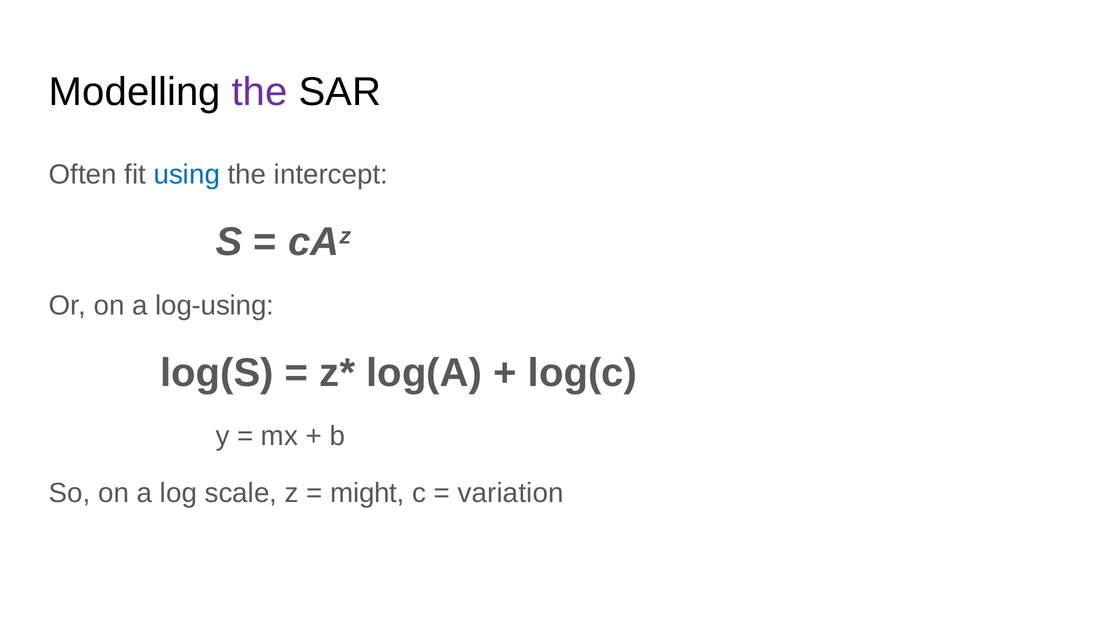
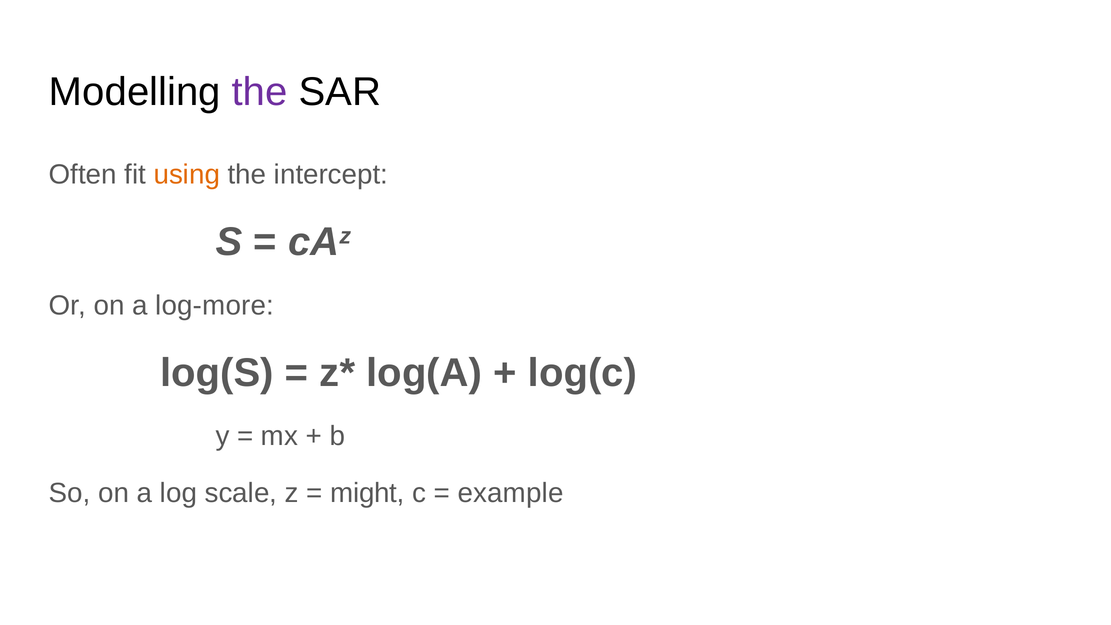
using colour: blue -> orange
log-using: log-using -> log-more
variation: variation -> example
